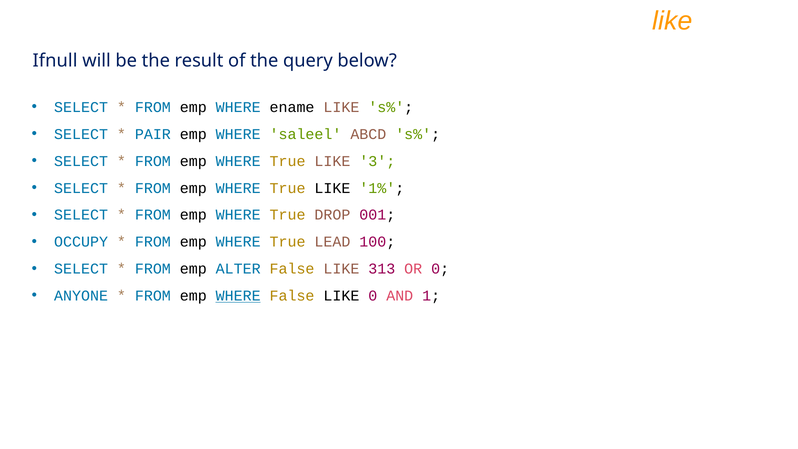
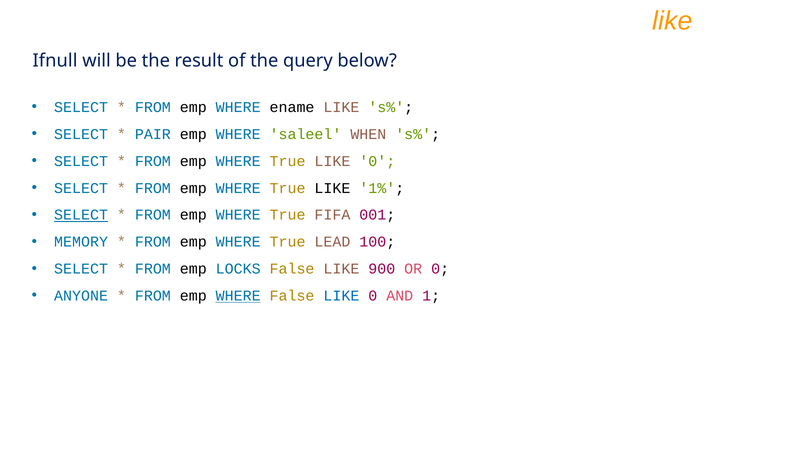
ABCD: ABCD -> WHEN
True LIKE 3: 3 -> 0
SELECT at (81, 215) underline: none -> present
DROP: DROP -> FIFA
OCCUPY: OCCUPY -> MEMORY
ALTER: ALTER -> LOCKS
313: 313 -> 900
LIKE at (341, 296) colour: black -> blue
